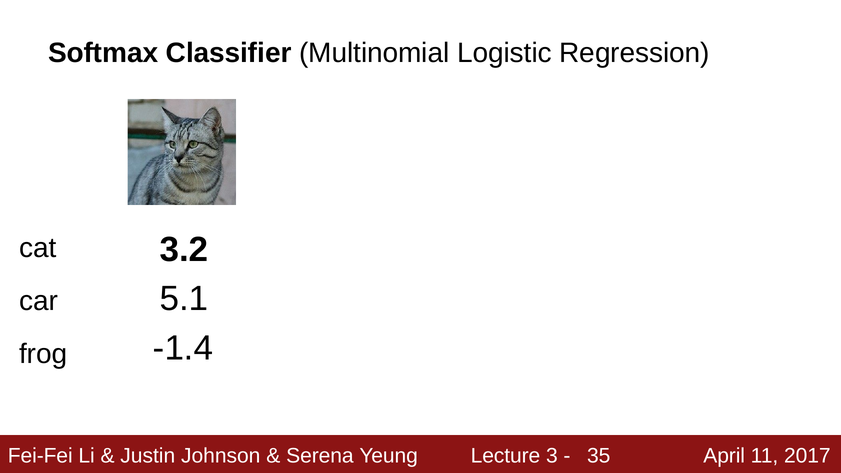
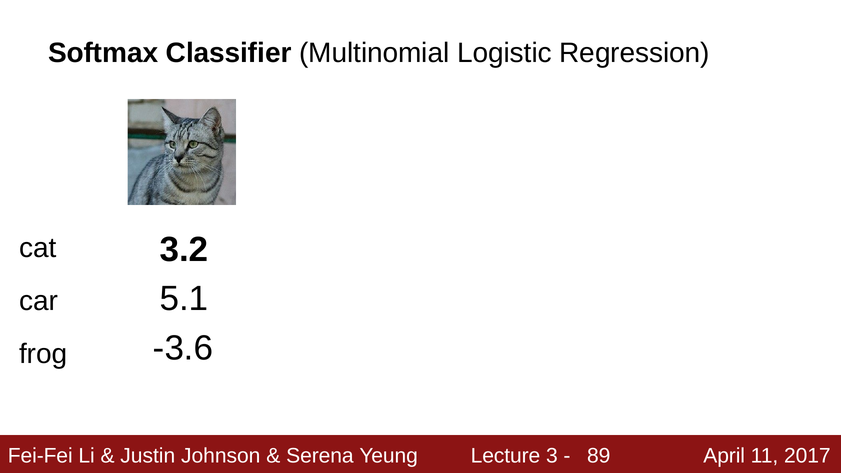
-1.4: -1.4 -> -3.6
35: 35 -> 89
